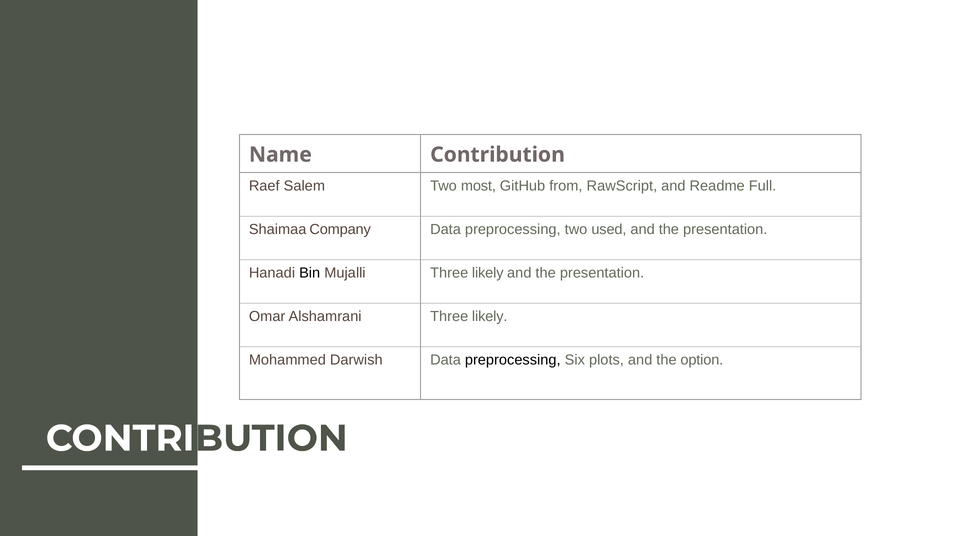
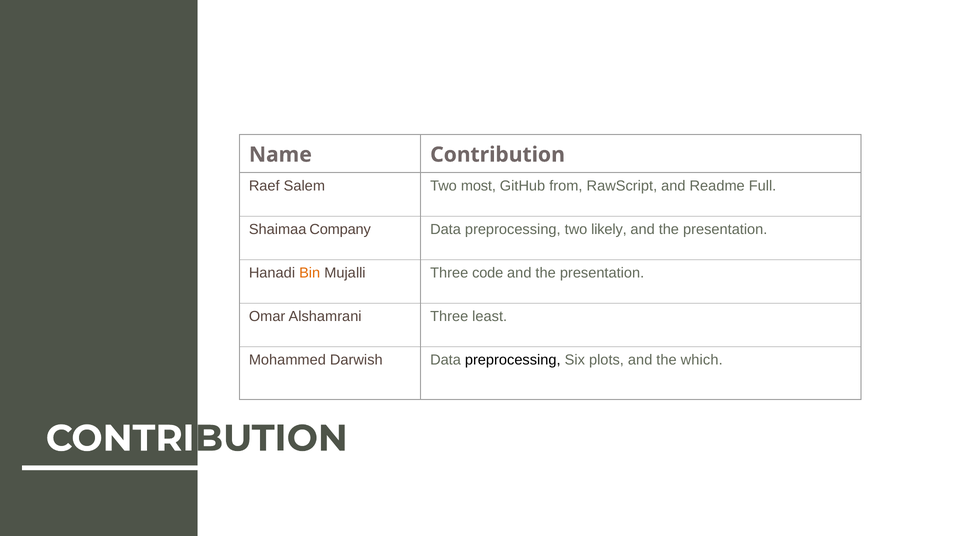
used: used -> likely
Bin colour: black -> orange
Mujalli Three likely: likely -> code
Alshamrani Three likely: likely -> least
option: option -> which
